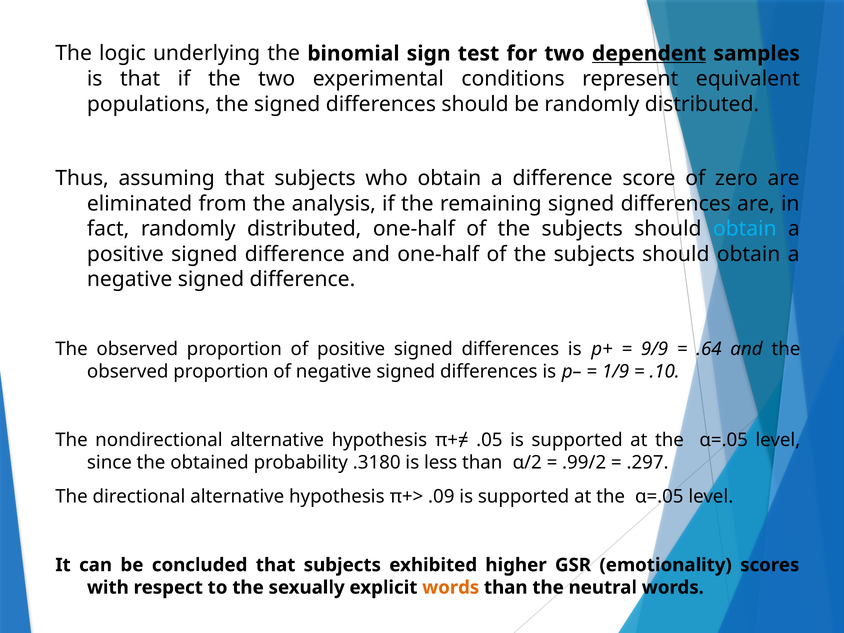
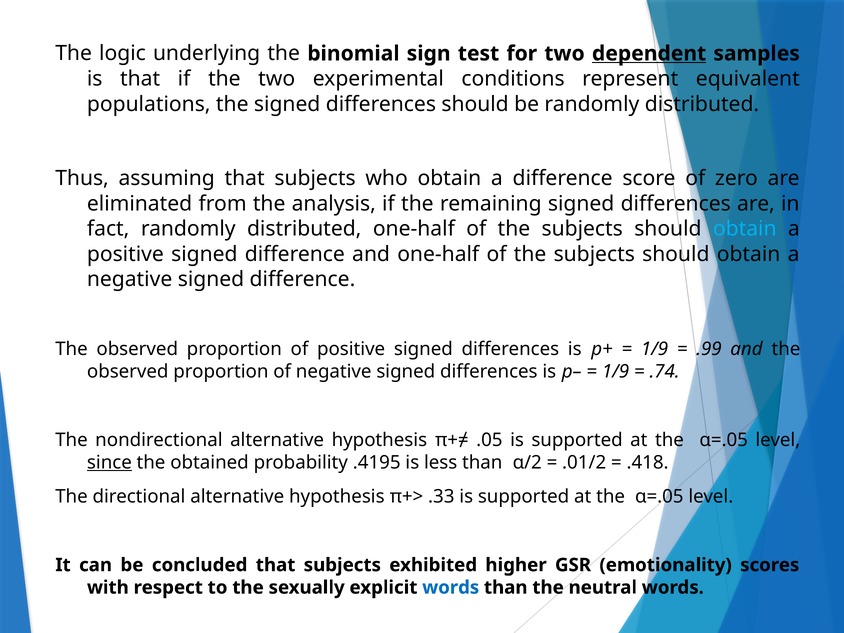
9/9 at (655, 349): 9/9 -> 1/9
.64: .64 -> .99
.10: .10 -> .74
since underline: none -> present
.3180: .3180 -> .4195
.99/2: .99/2 -> .01/2
.297: .297 -> .418
.09: .09 -> .33
words at (451, 588) colour: orange -> blue
